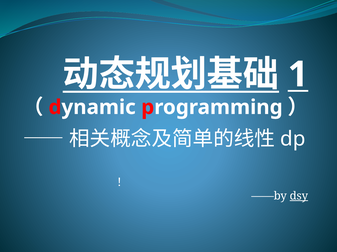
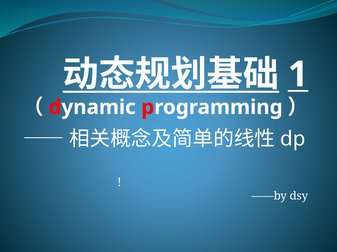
dsy underline: present -> none
